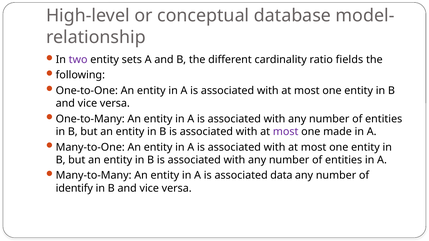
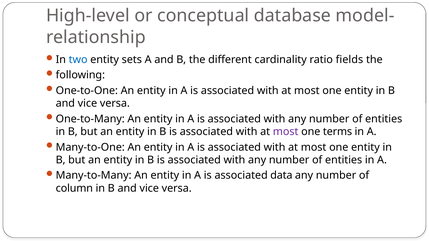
two colour: purple -> blue
made: made -> terms
identify: identify -> column
